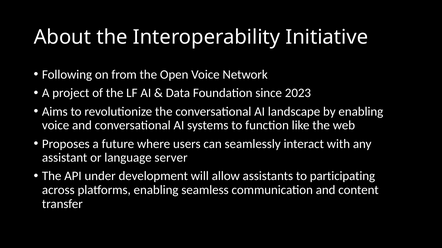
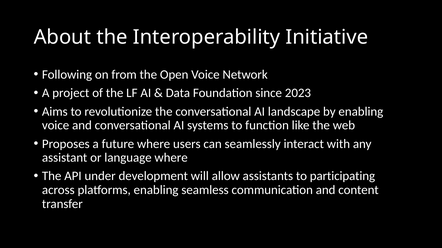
language server: server -> where
